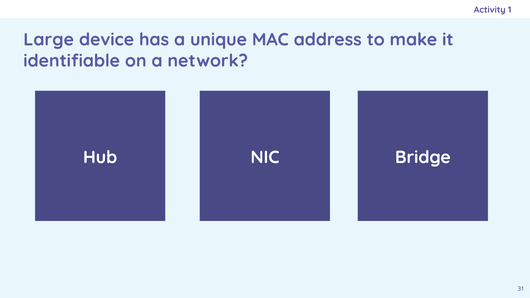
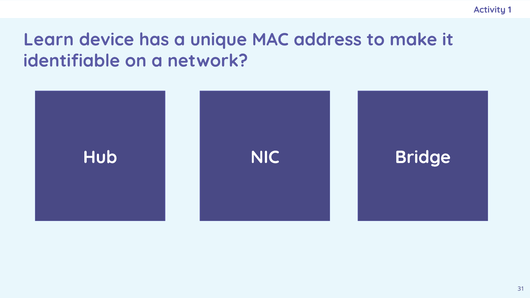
Large: Large -> Learn
